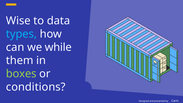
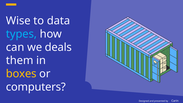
while: while -> deals
boxes colour: light green -> yellow
conditions: conditions -> computers
